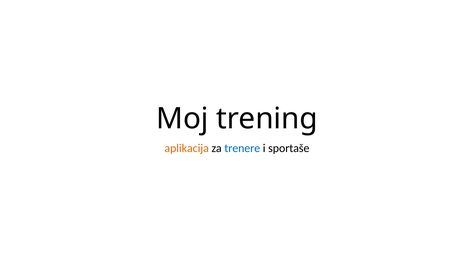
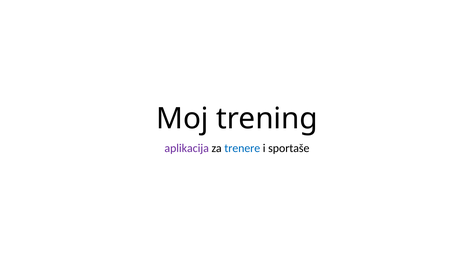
aplikacija colour: orange -> purple
